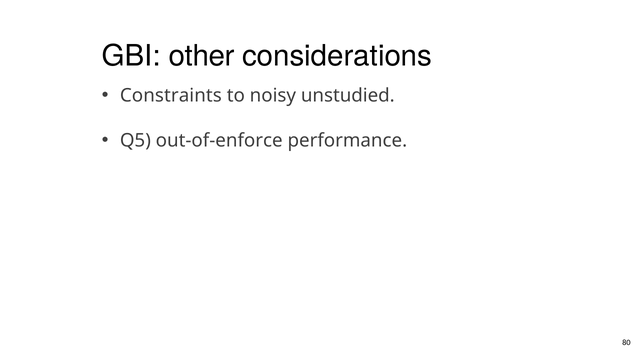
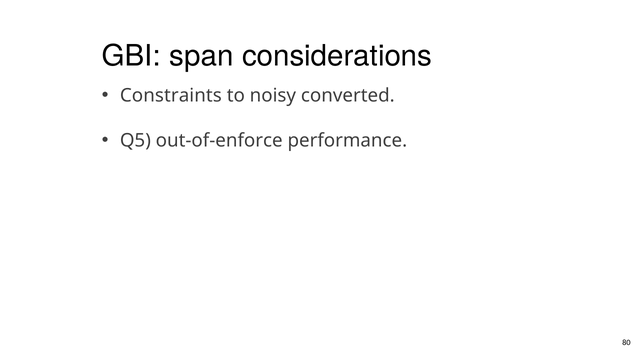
other: other -> span
unstudied: unstudied -> converted
